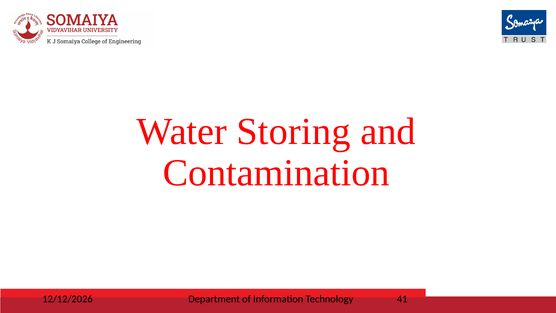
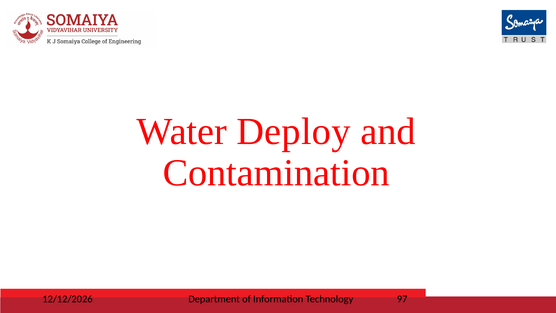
Storing: Storing -> Deploy
41: 41 -> 97
